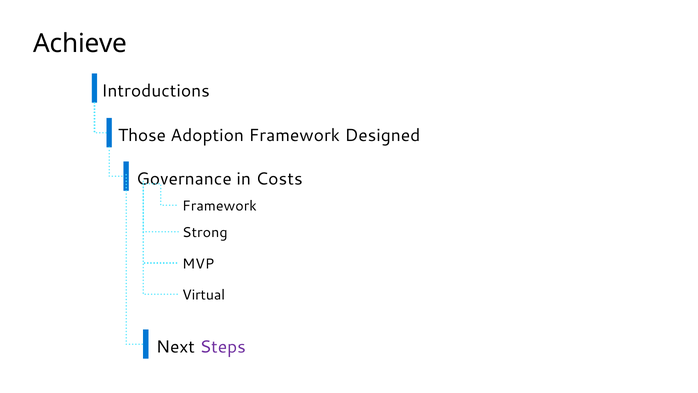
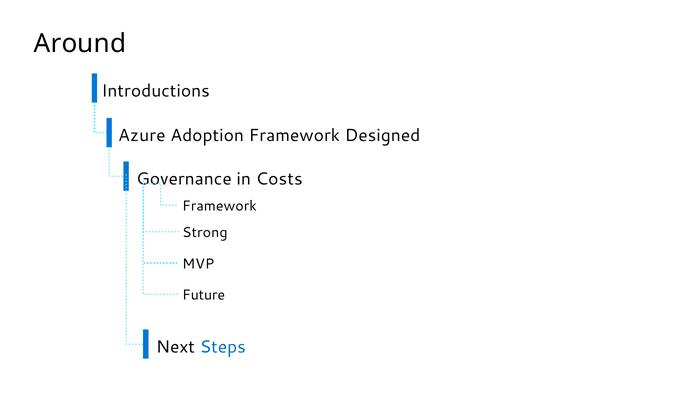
Achieve: Achieve -> Around
Those: Those -> Azure
Virtual: Virtual -> Future
Steps colour: purple -> blue
